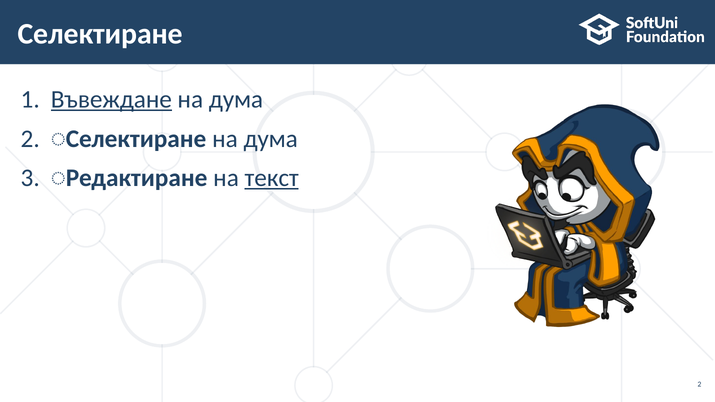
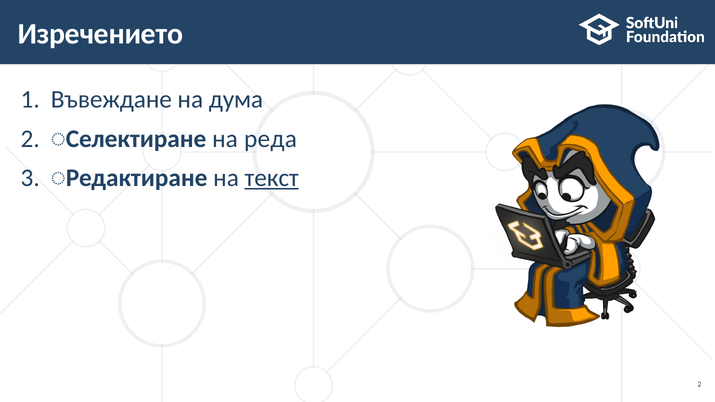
Селектиране at (100, 34): Селектиране -> Изречението
Въвеждане underline: present -> none
дума at (271, 139): дума -> реда
